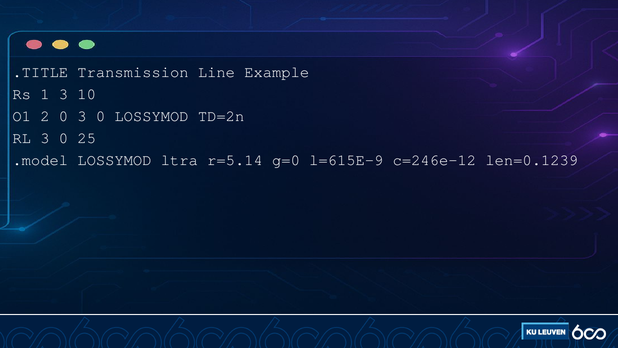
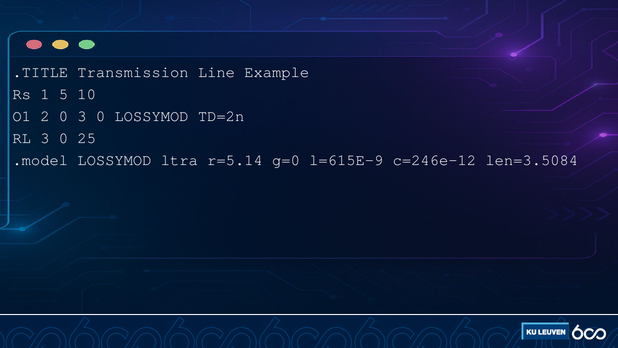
1 3: 3 -> 5
len=0.1239: len=0.1239 -> len=3.5084
